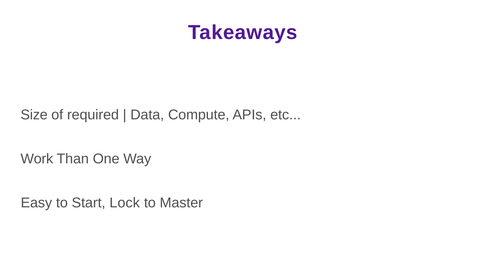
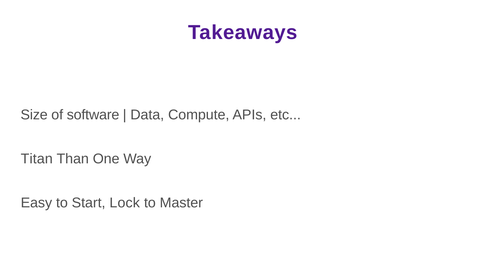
required: required -> software
Work: Work -> Titan
